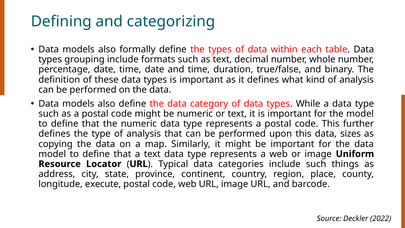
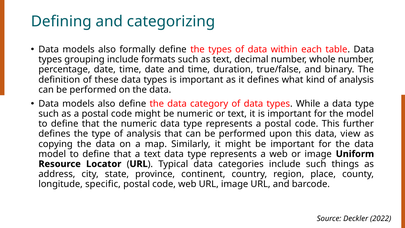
sizes: sizes -> view
execute: execute -> specific
